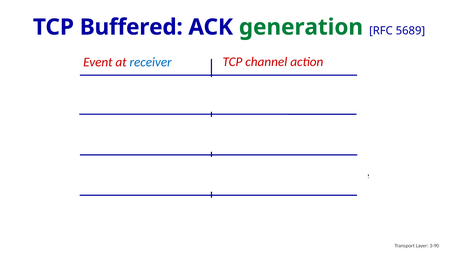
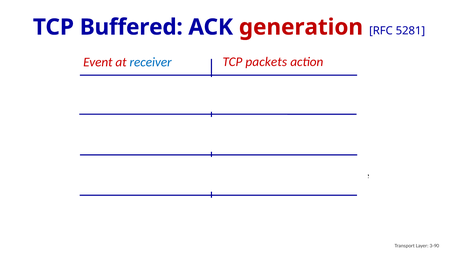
generation colour: green -> red
5689: 5689 -> 5281
channel: channel -> packets
